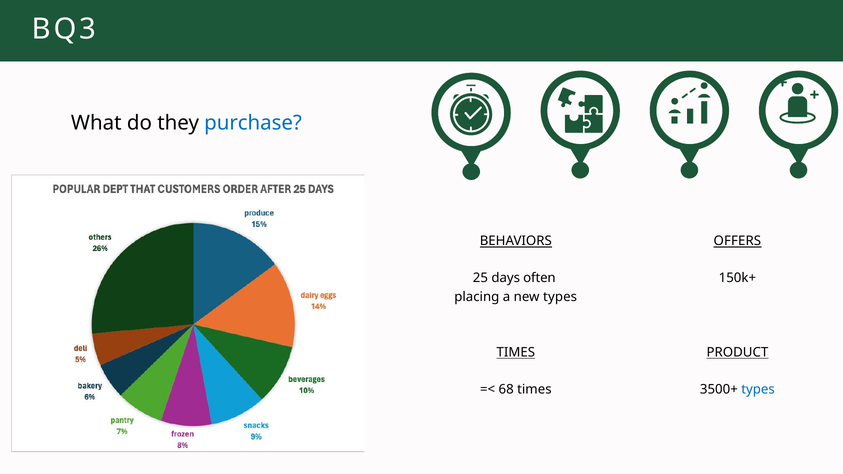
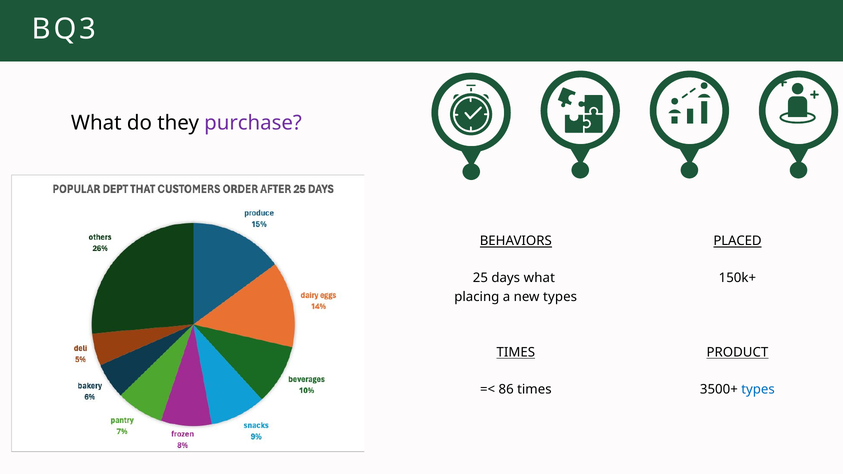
purchase colour: blue -> purple
OFFERS: OFFERS -> PLACED
days often: often -> what
68: 68 -> 86
